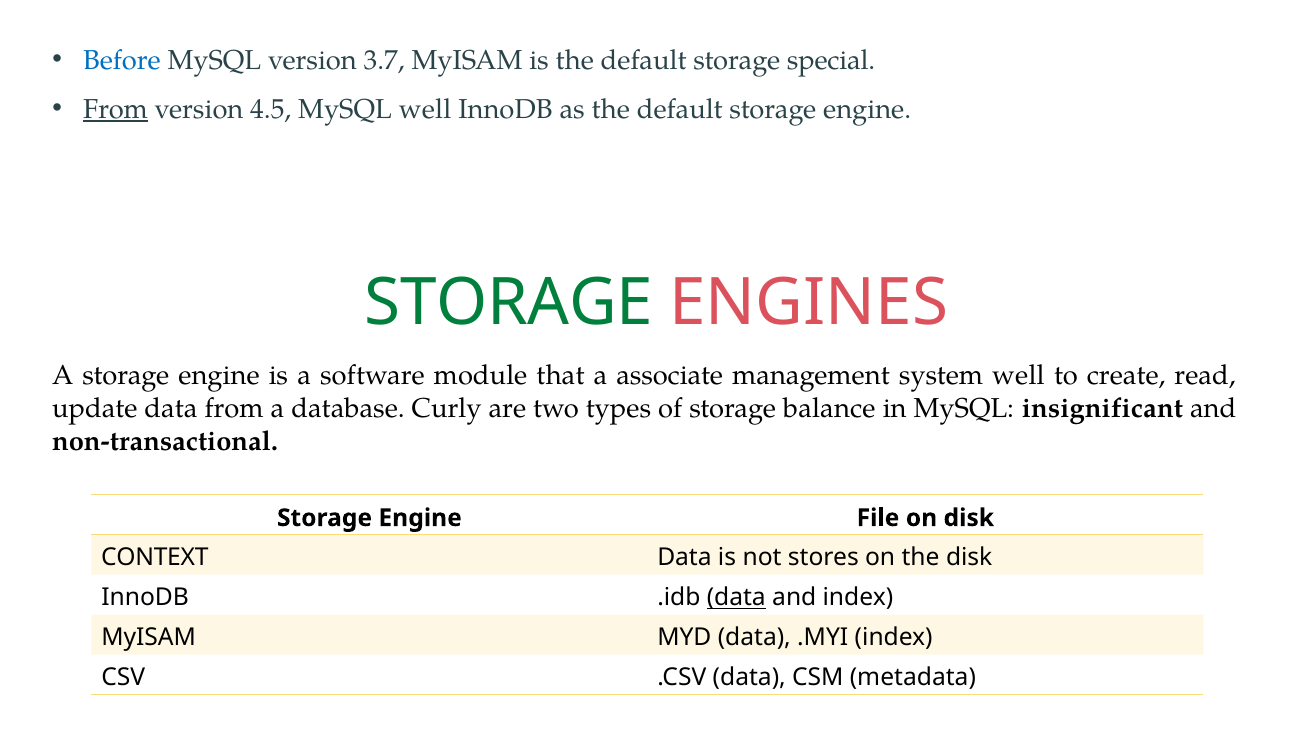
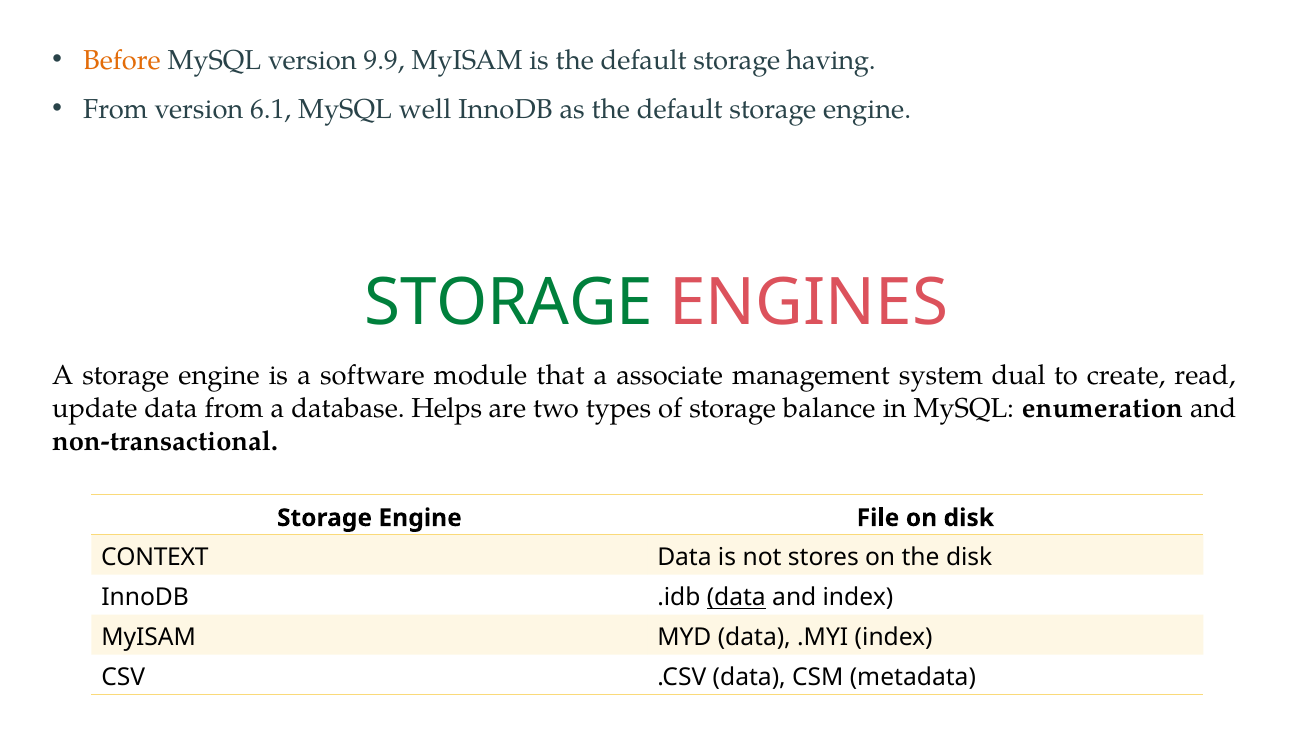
Before colour: blue -> orange
3.7: 3.7 -> 9.9
special: special -> having
From at (116, 109) underline: present -> none
4.5: 4.5 -> 6.1
system well: well -> dual
Curly: Curly -> Helps
insignificant: insignificant -> enumeration
